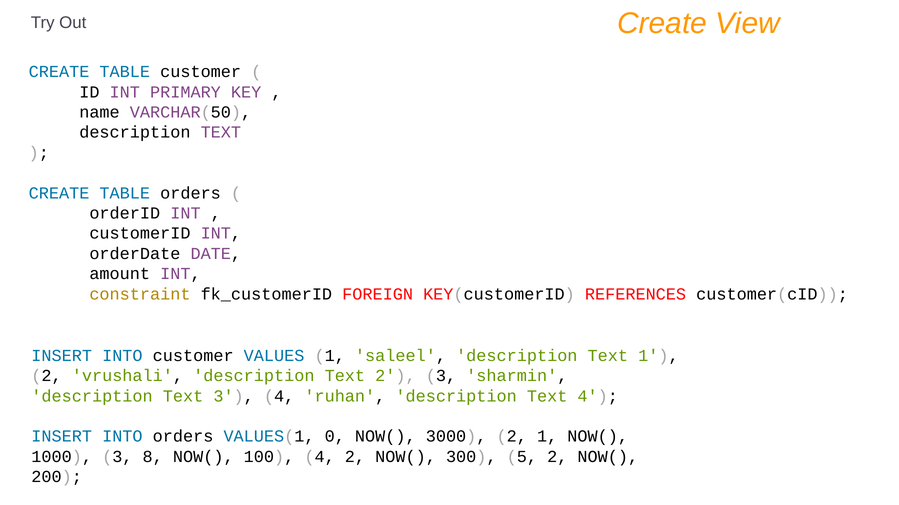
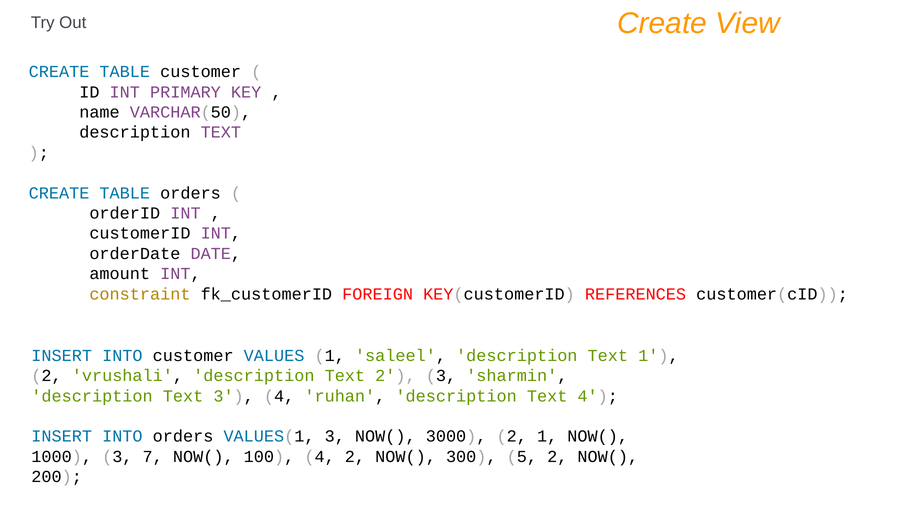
VALUES(1 0: 0 -> 3
8: 8 -> 7
